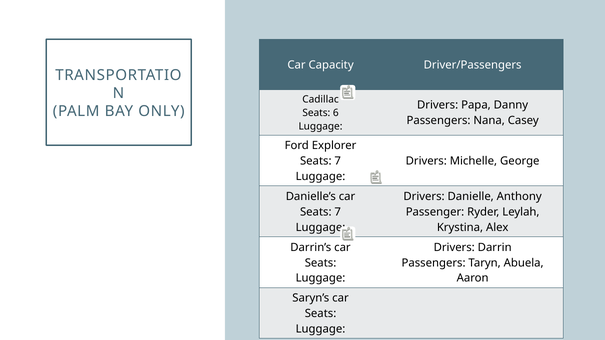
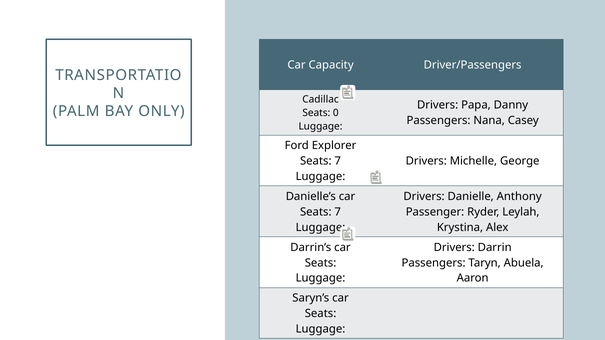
6: 6 -> 0
